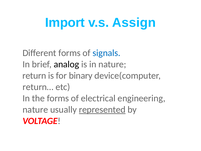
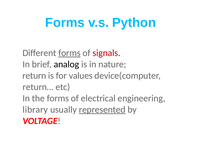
Import at (65, 23): Import -> Forms
Assign: Assign -> Python
forms at (69, 53) underline: none -> present
signals colour: blue -> red
binary: binary -> values
nature at (35, 109): nature -> library
